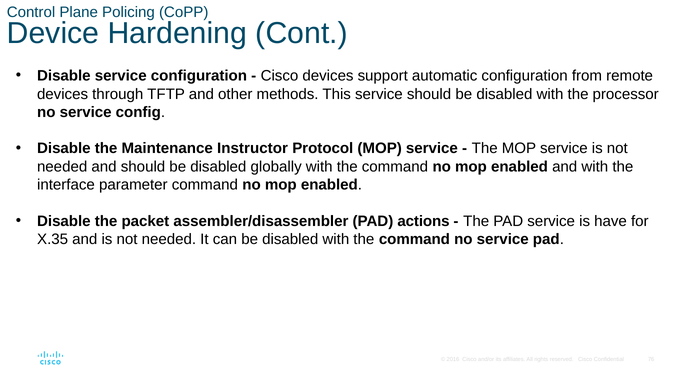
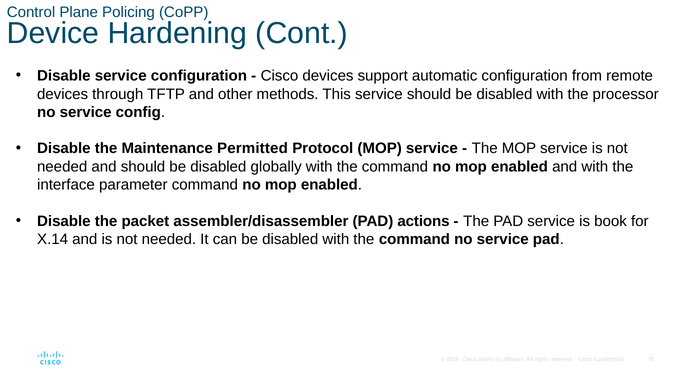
Instructor: Instructor -> Permitted
have: have -> book
X.35: X.35 -> X.14
